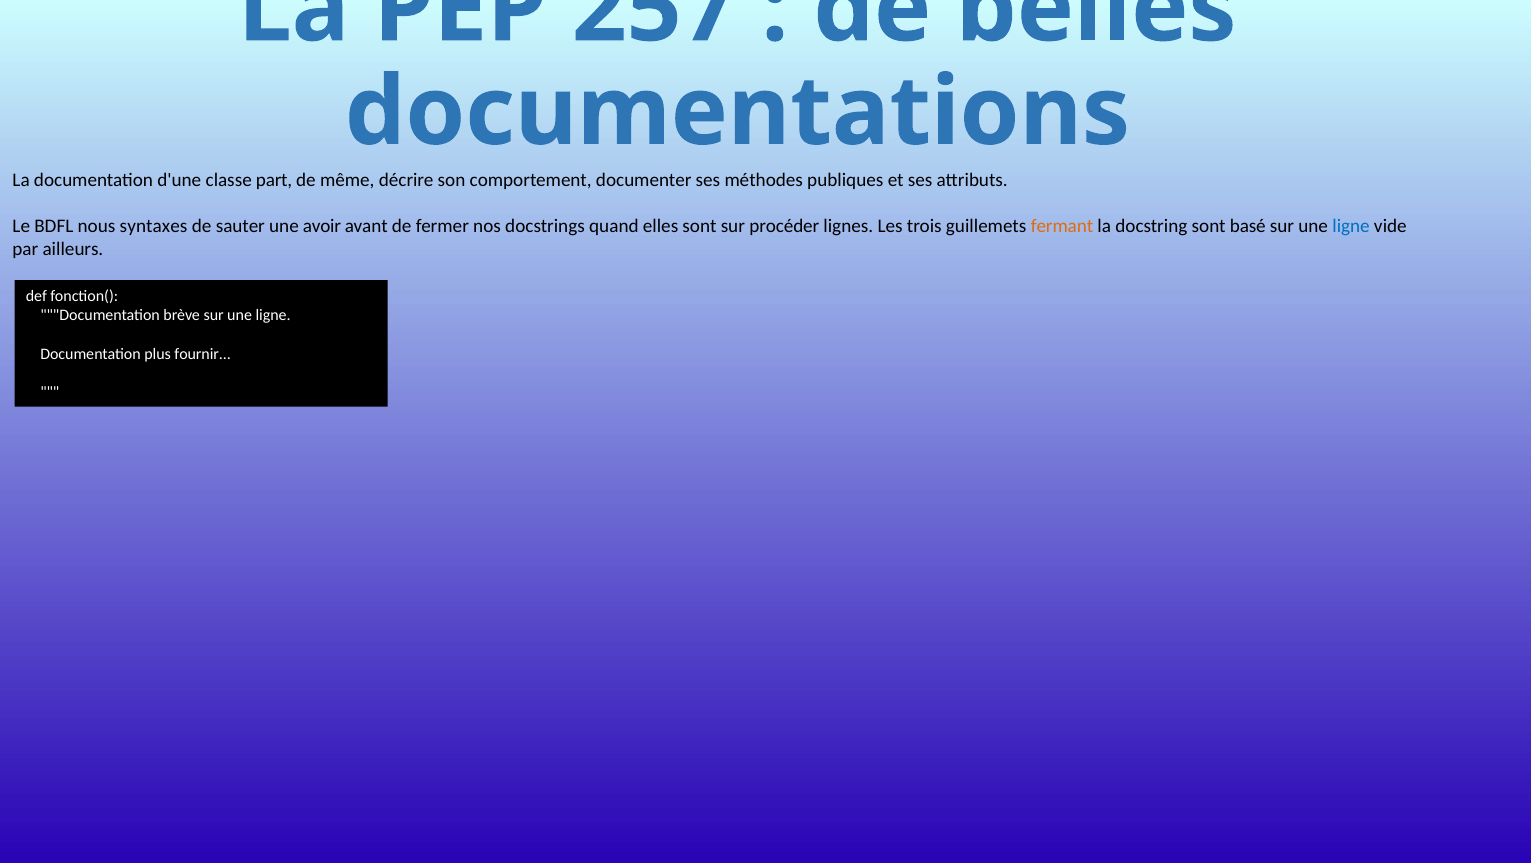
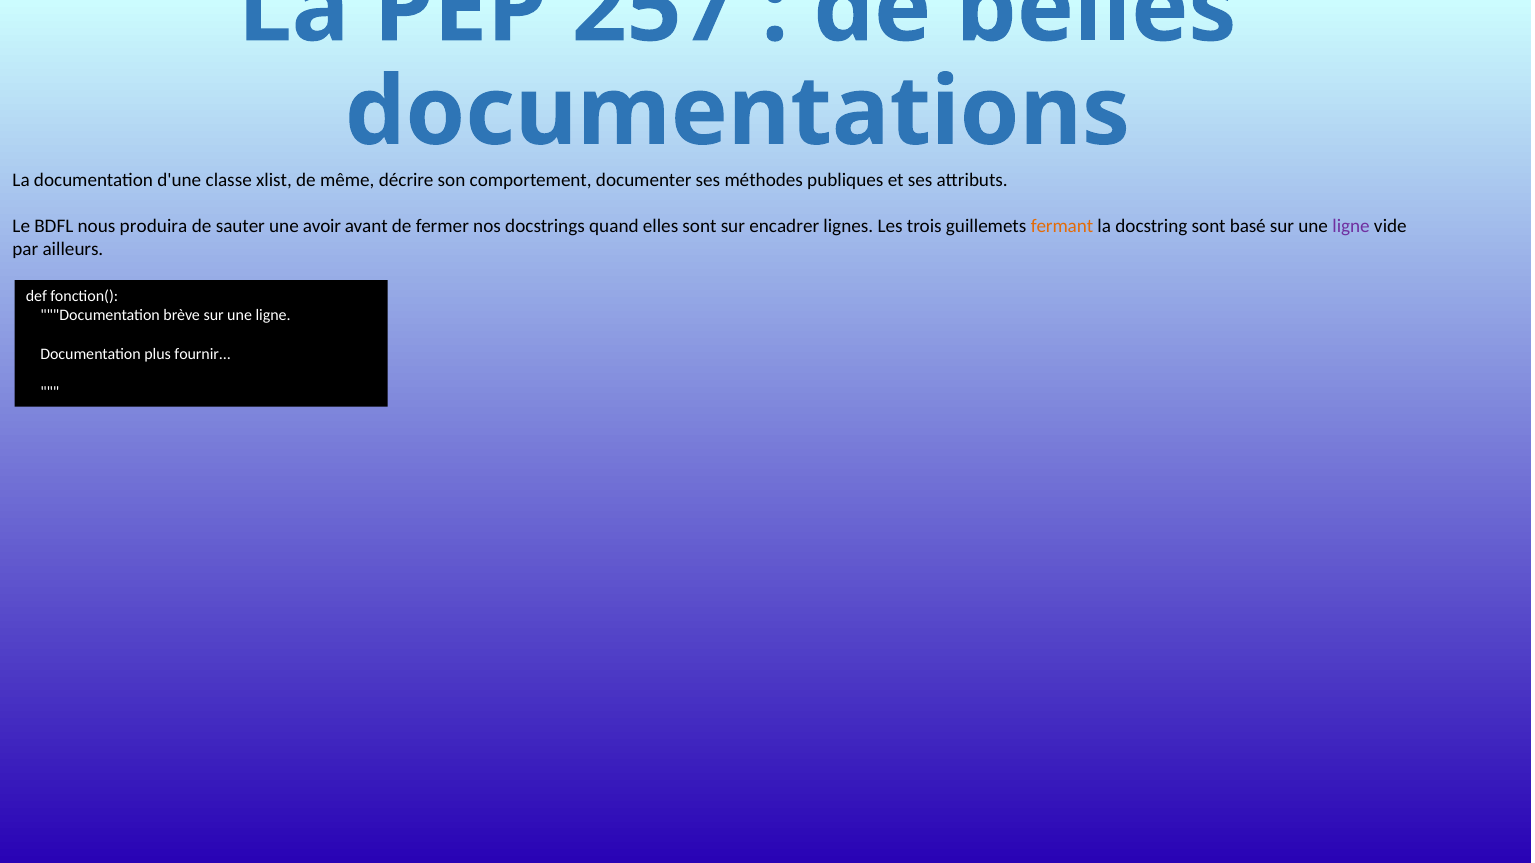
part: part -> xlist
syntaxes: syntaxes -> produira
procéder: procéder -> encadrer
ligne at (1351, 226) colour: blue -> purple
